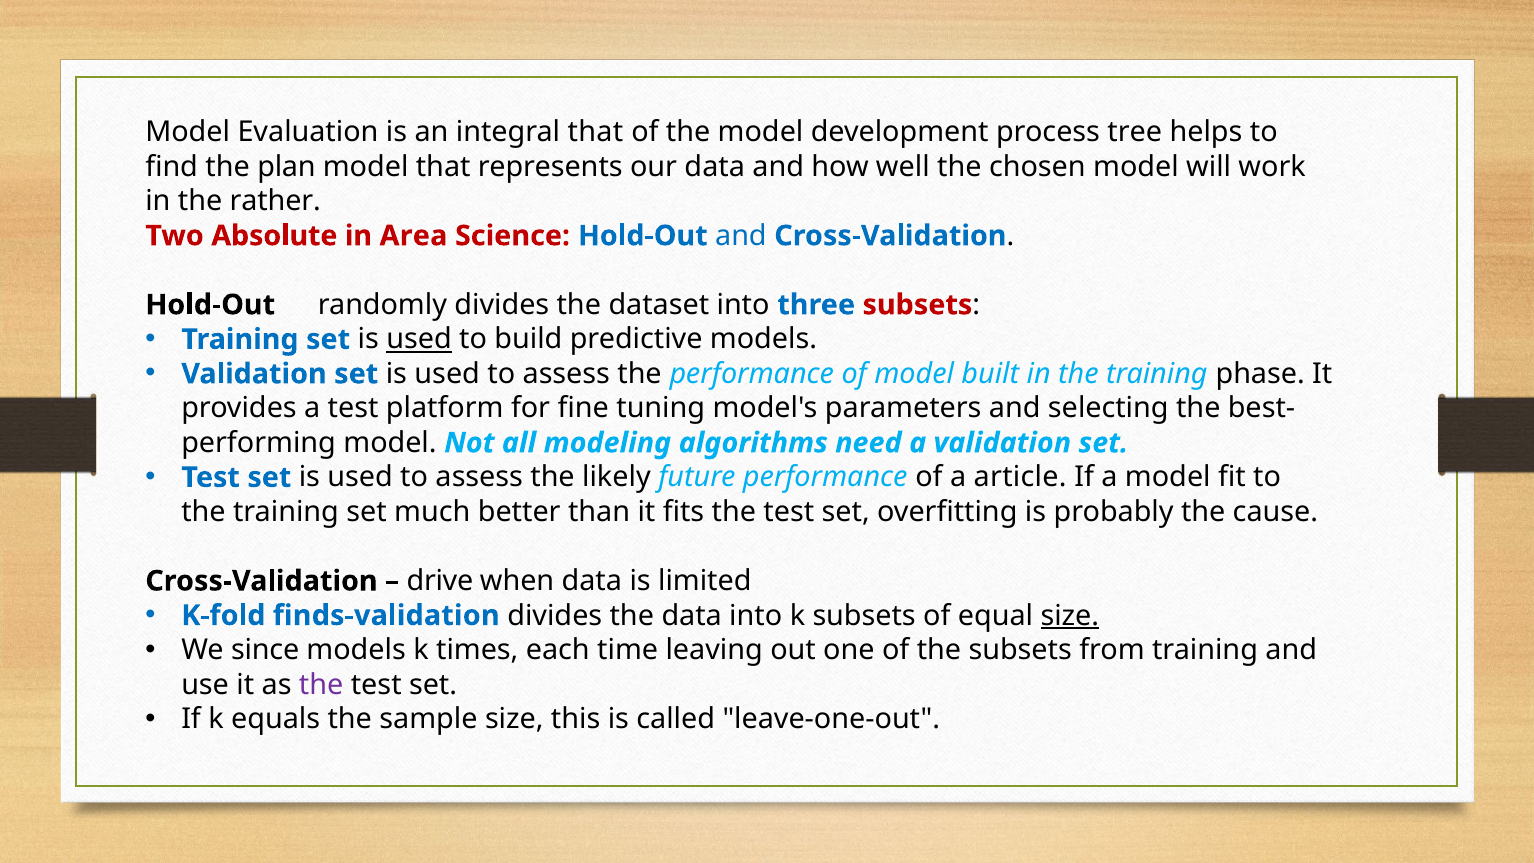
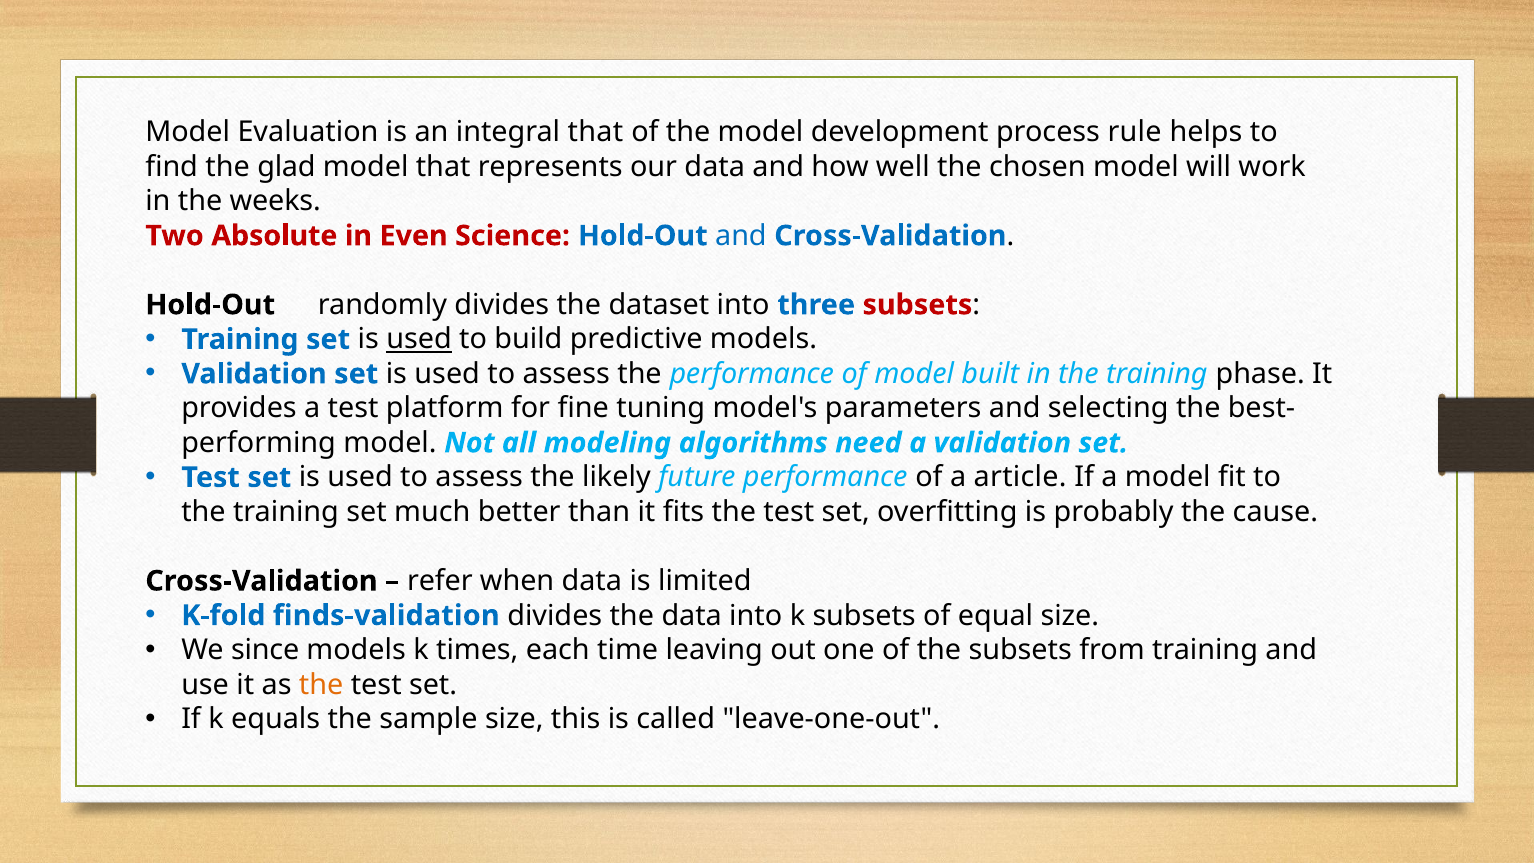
tree: tree -> rule
plan: plan -> glad
rather: rather -> weeks
Area: Area -> Even
drive: drive -> refer
size at (1070, 615) underline: present -> none
the at (321, 684) colour: purple -> orange
